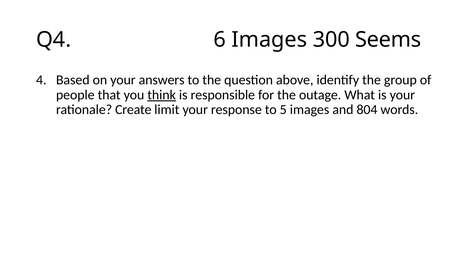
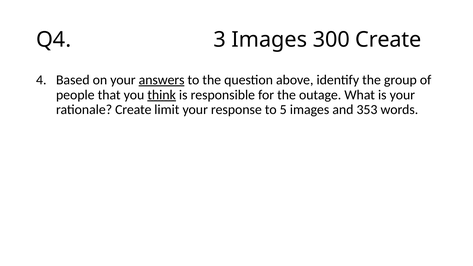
6: 6 -> 3
300 Seems: Seems -> Create
answers underline: none -> present
804: 804 -> 353
